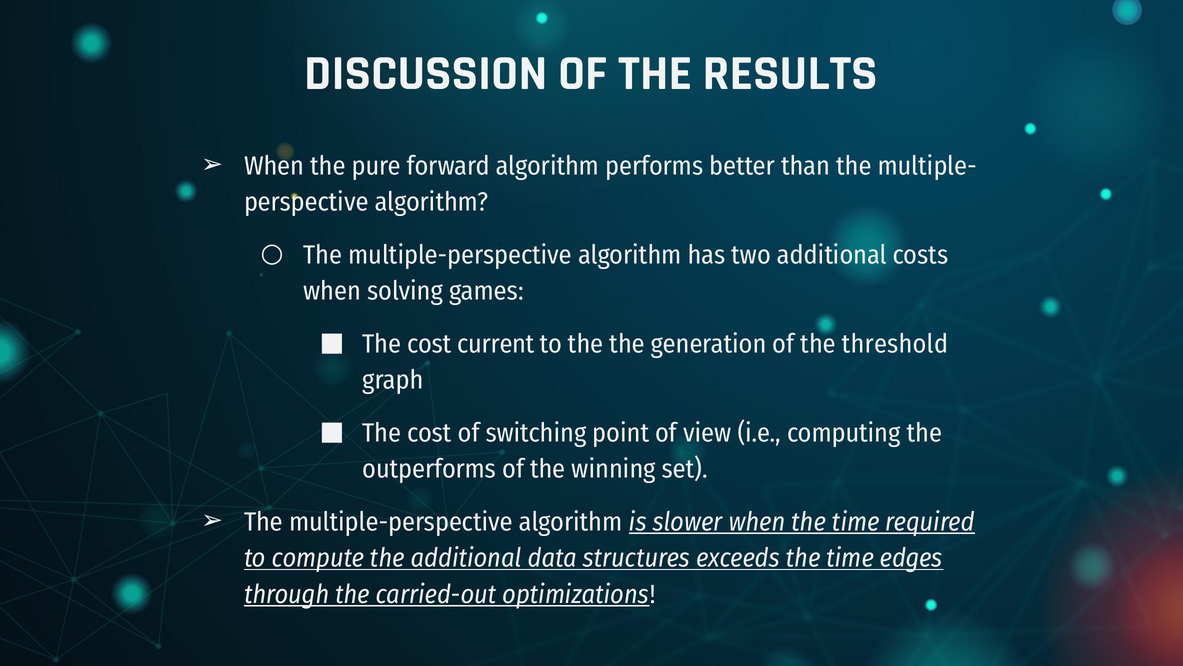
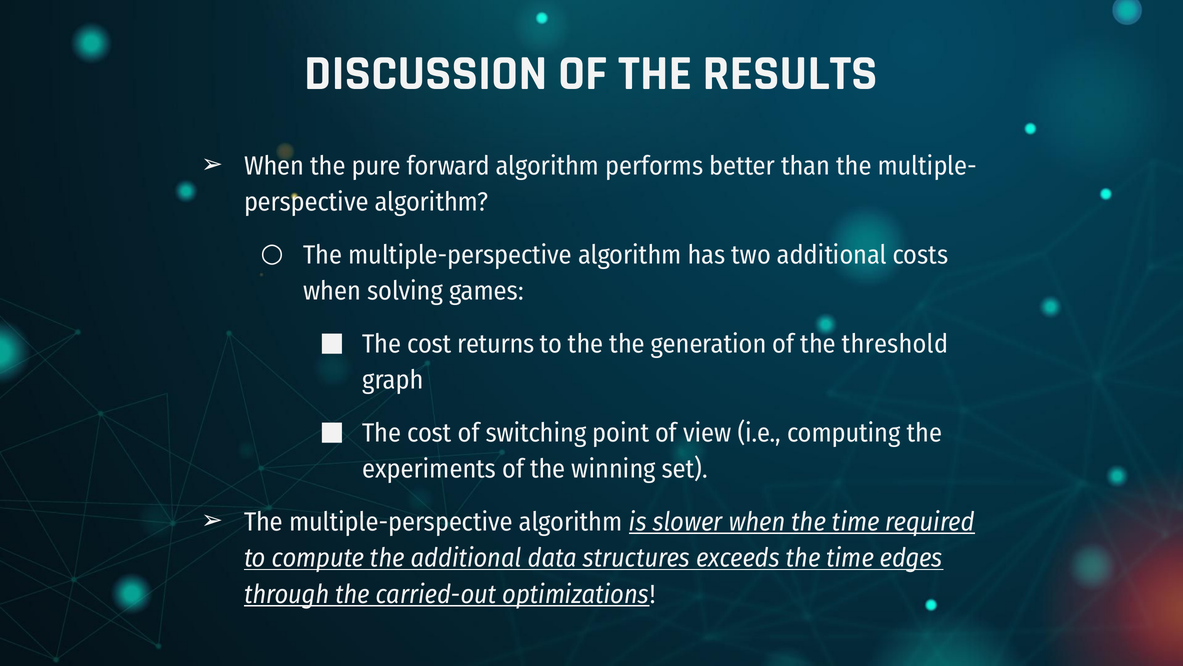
current: current -> returns
outperforms: outperforms -> experiments
